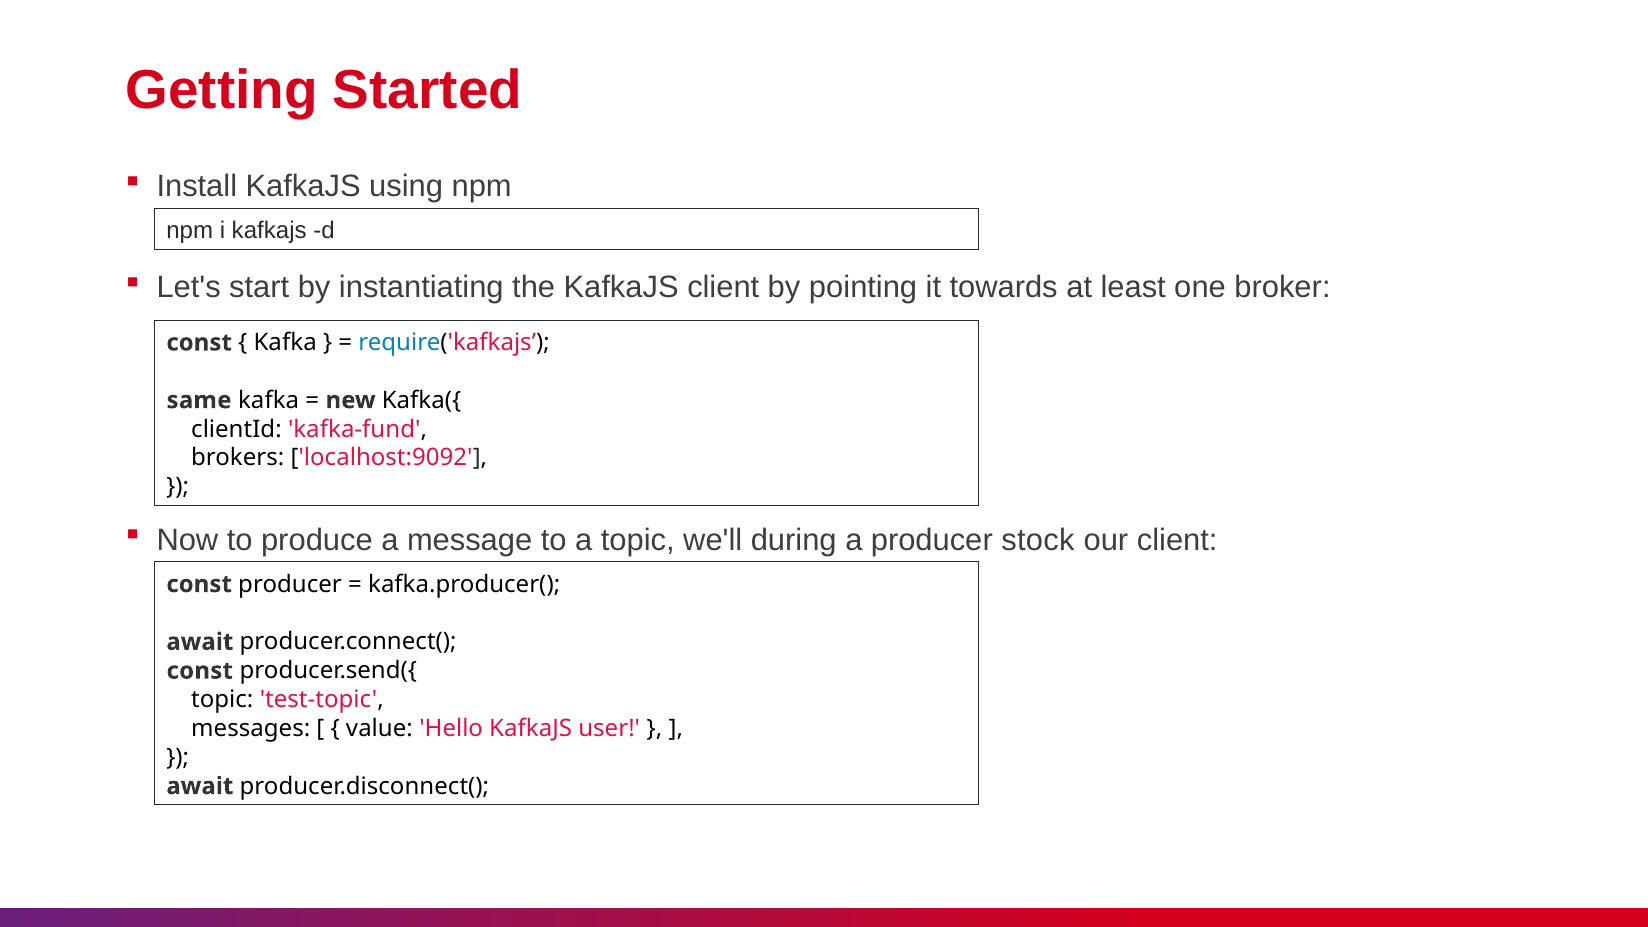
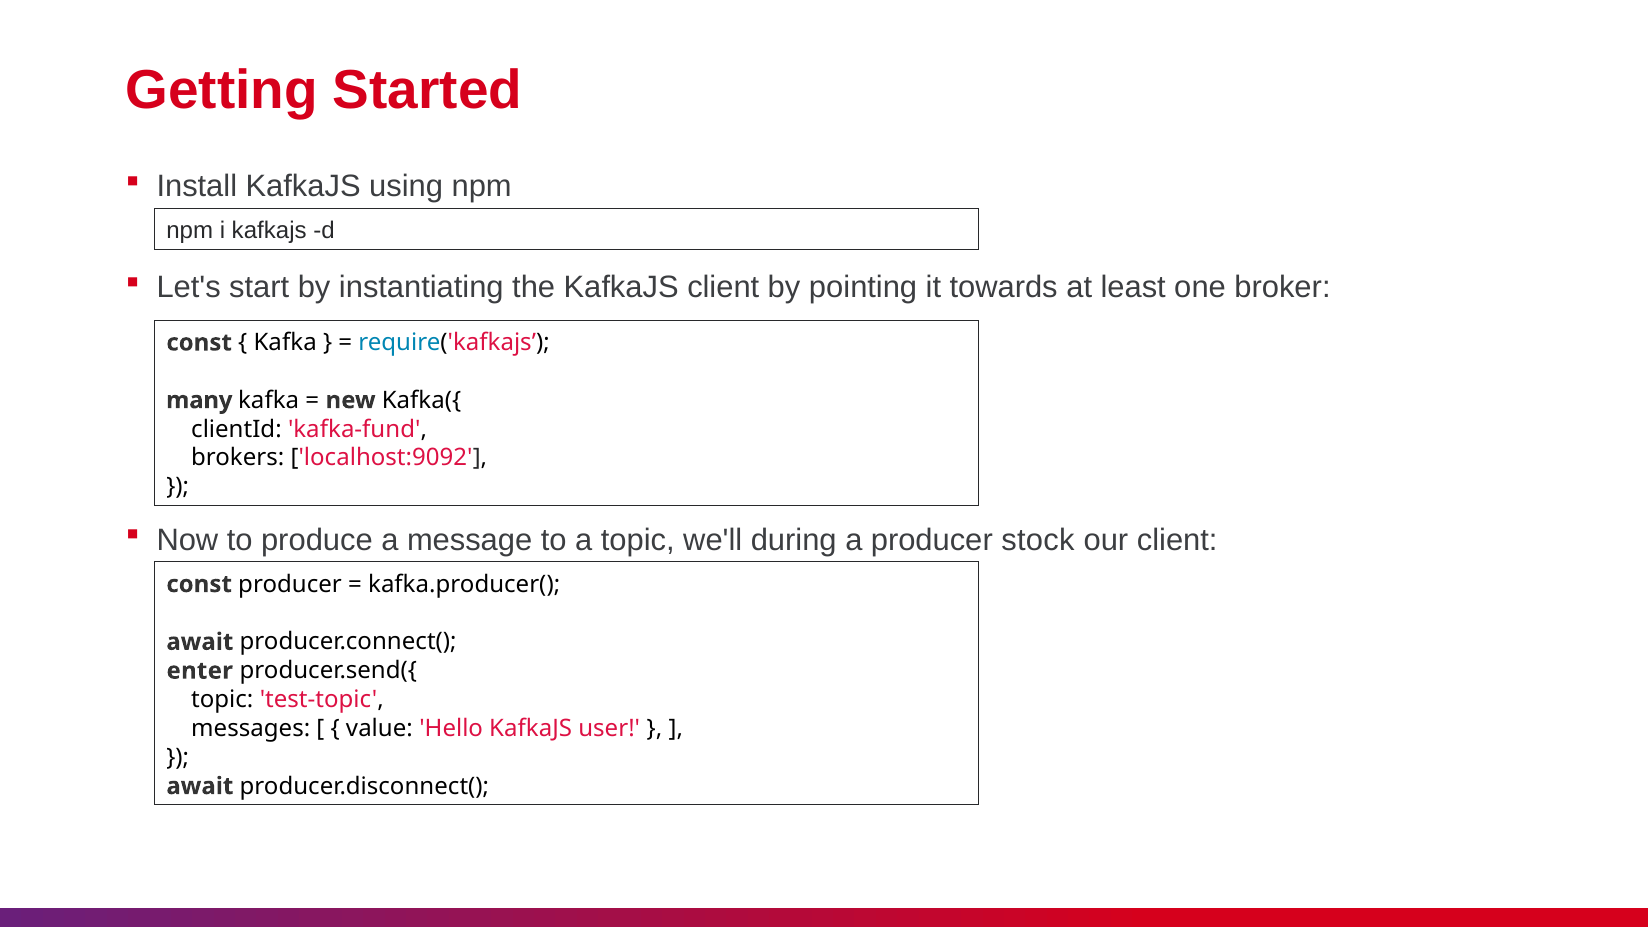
same: same -> many
const at (200, 671): const -> enter
